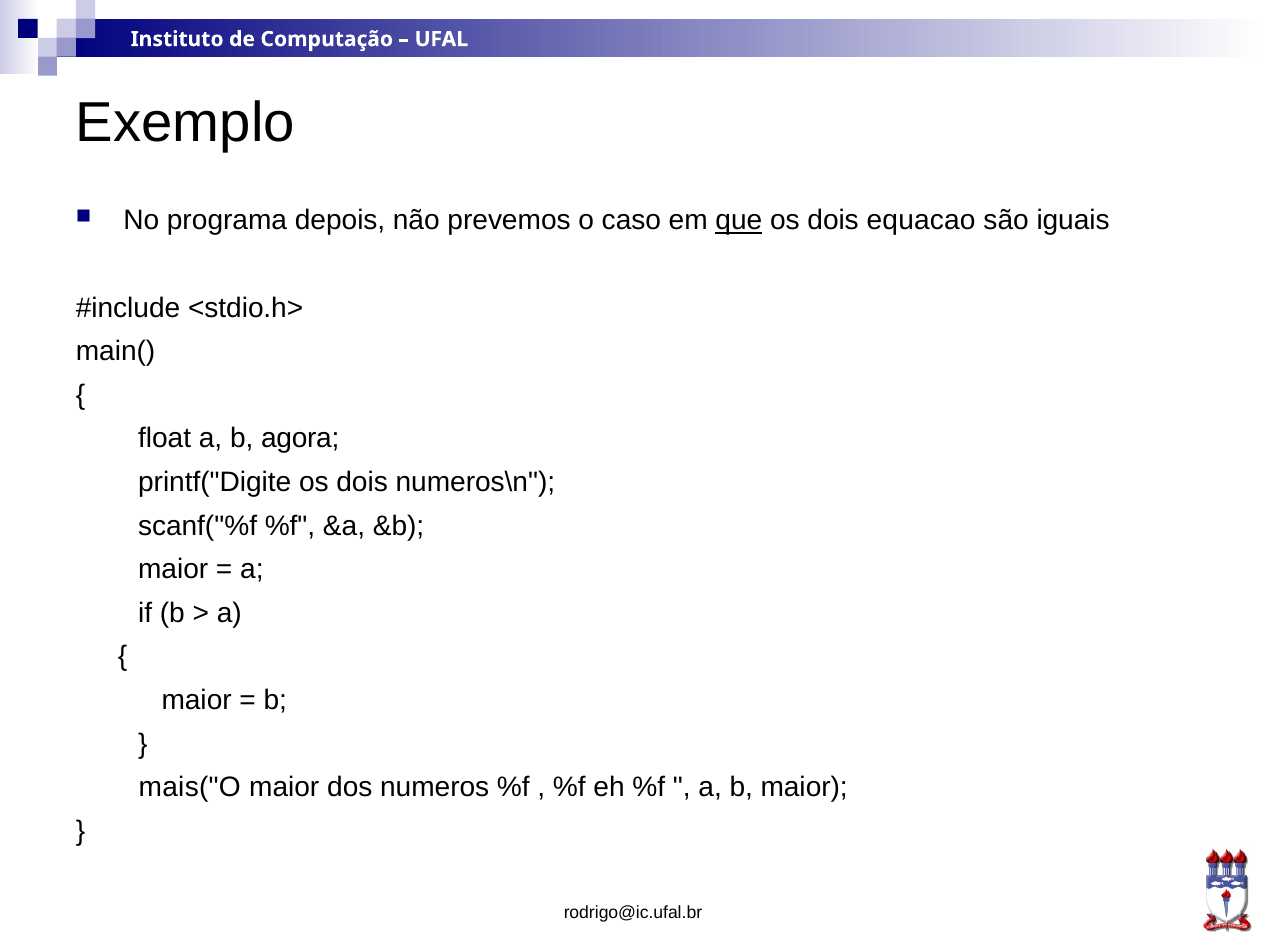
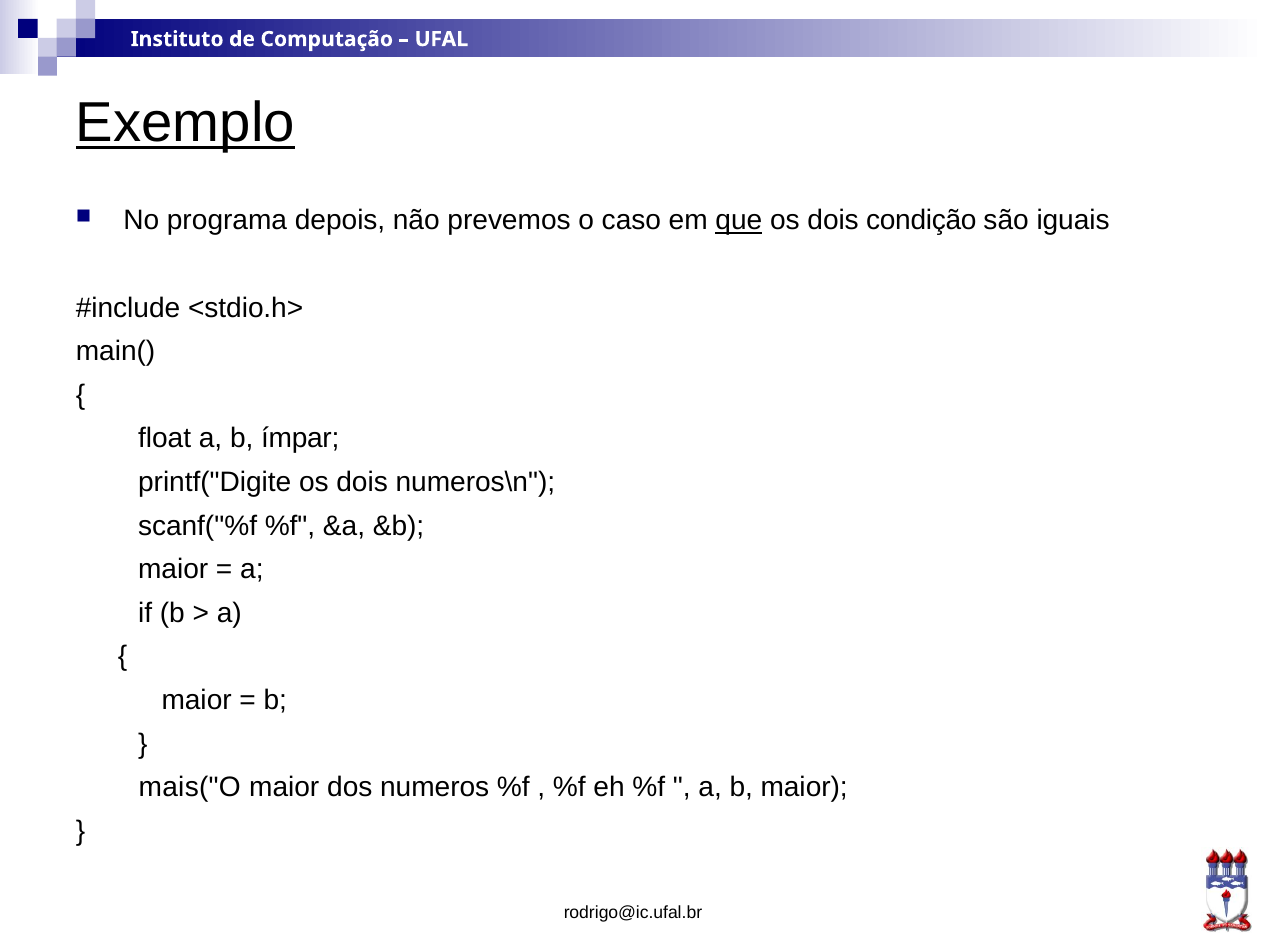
Exemplo underline: none -> present
equacao: equacao -> condição
agora: agora -> ímpar
